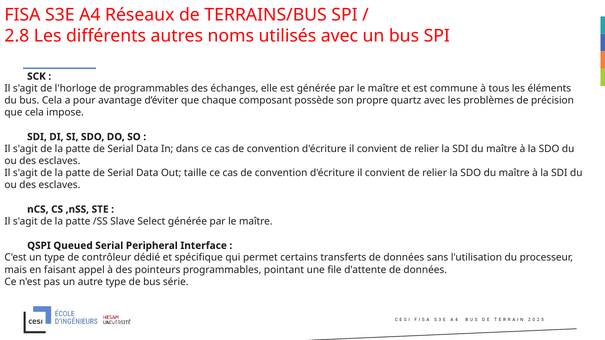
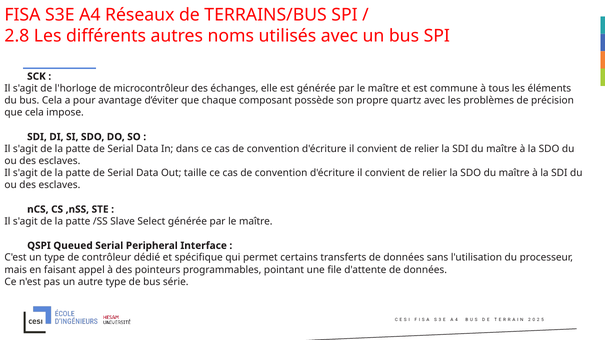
de programmables: programmables -> microcontrôleur
